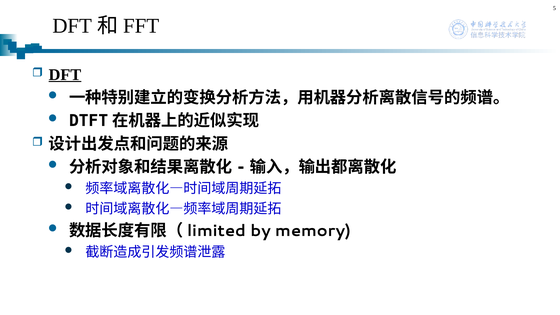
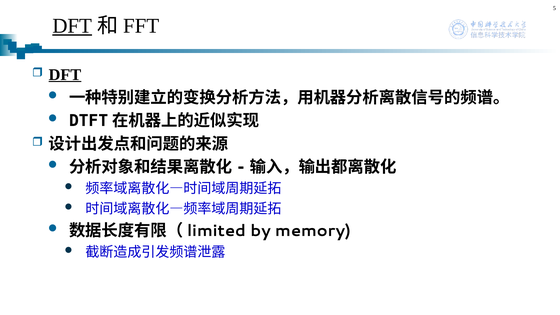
DFT at (72, 26) underline: none -> present
